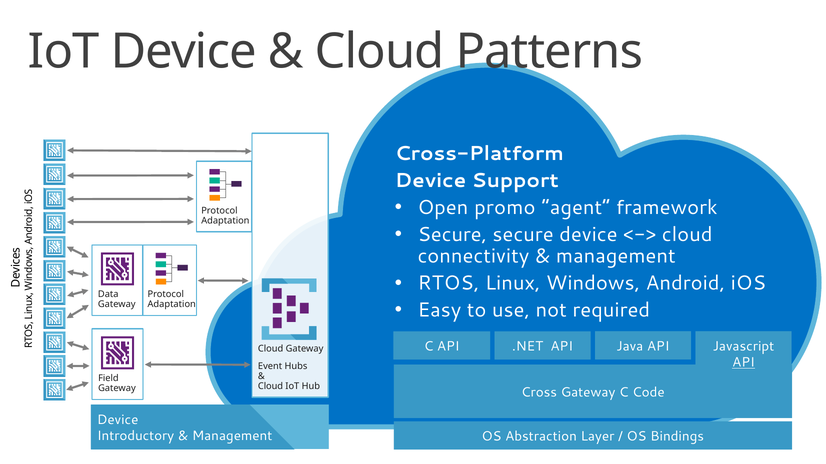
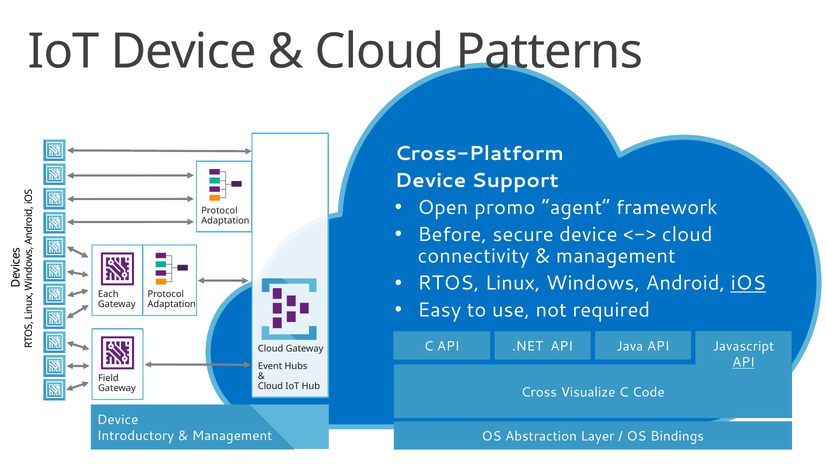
Secure at (452, 235): Secure -> Before
iOS underline: none -> present
Data: Data -> Each
Cross Gateway: Gateway -> Visualize
